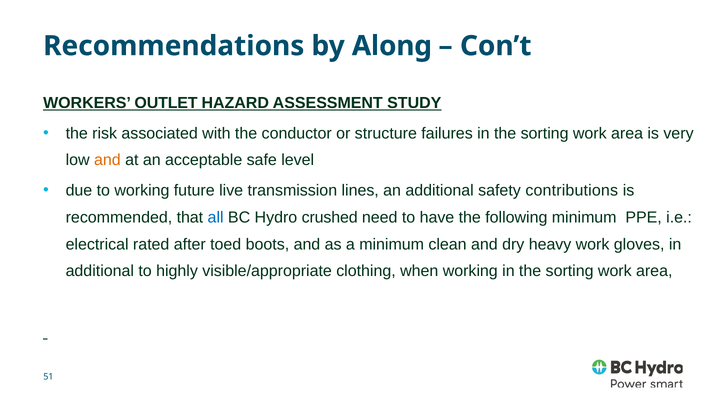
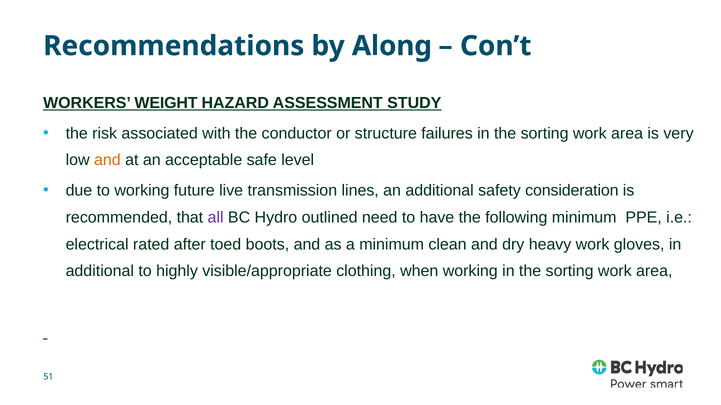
OUTLET: OUTLET -> WEIGHT
contributions: contributions -> consideration
all colour: blue -> purple
crushed: crushed -> outlined
